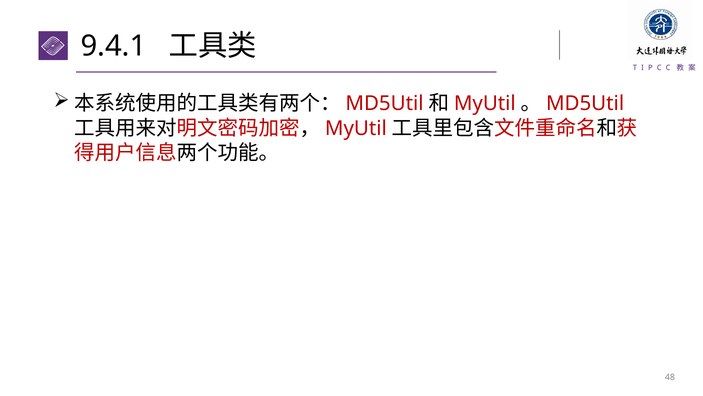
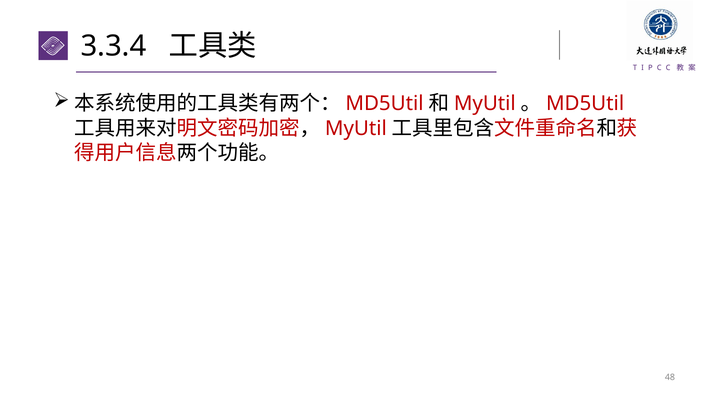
9.4.1: 9.4.1 -> 3.3.4
